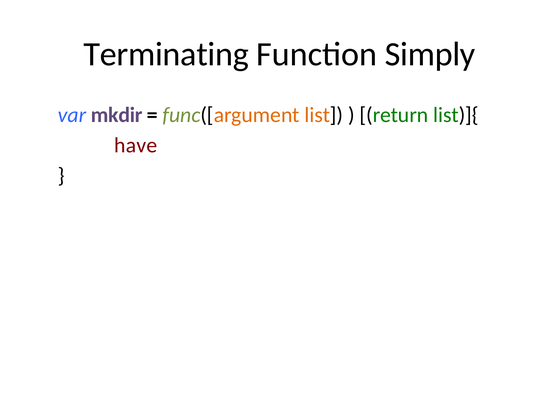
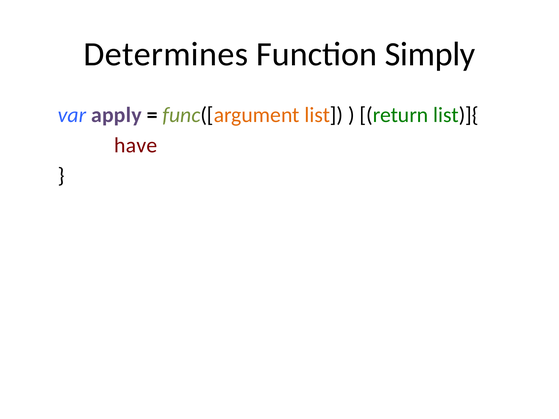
Terminating: Terminating -> Determines
mkdir: mkdir -> apply
